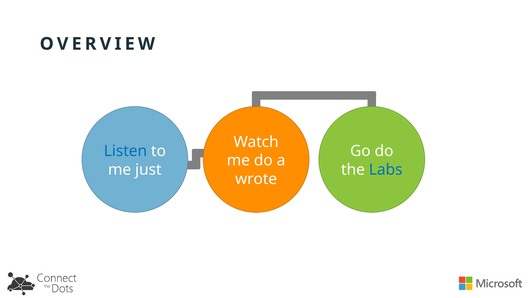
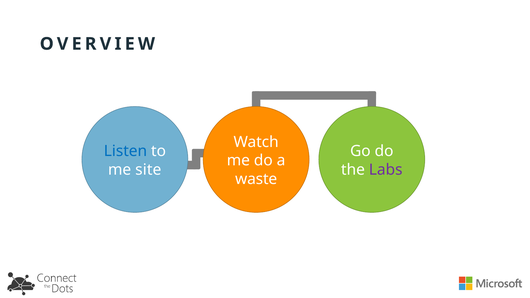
just: just -> site
Labs colour: blue -> purple
wrote: wrote -> waste
